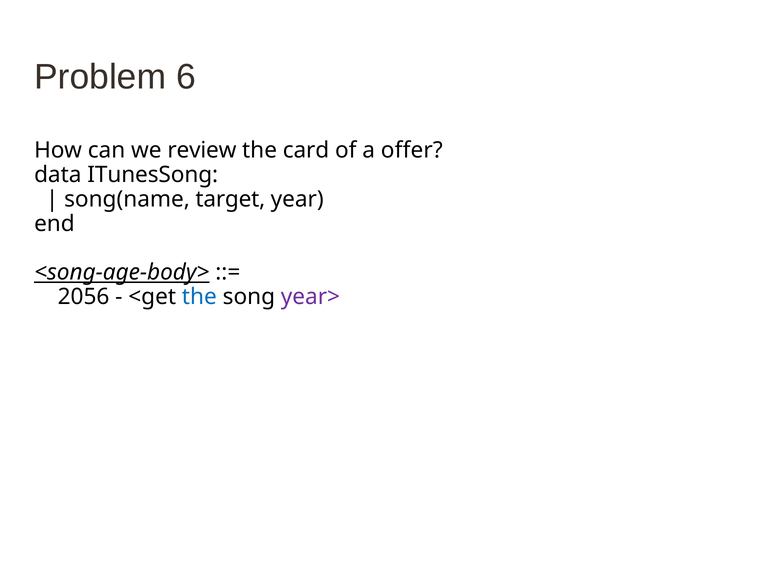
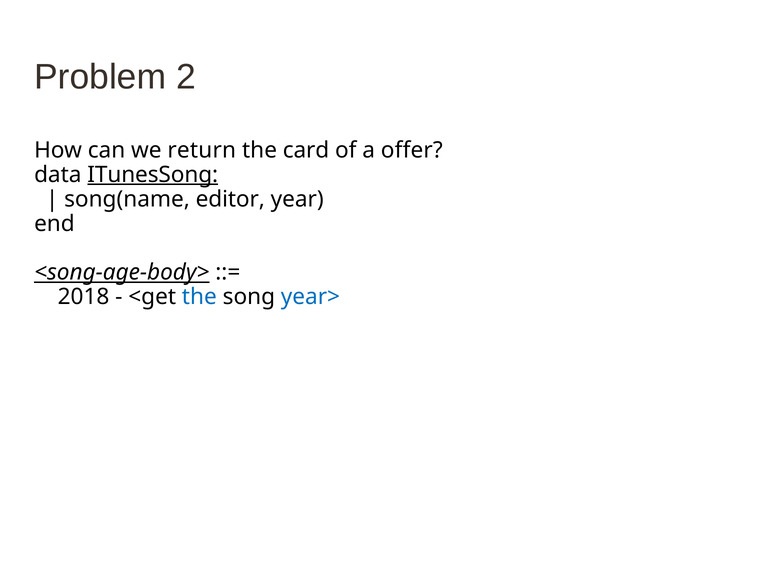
6: 6 -> 2
review: review -> return
ITunesSong underline: none -> present
target: target -> editor
2056: 2056 -> 2018
year> colour: purple -> blue
